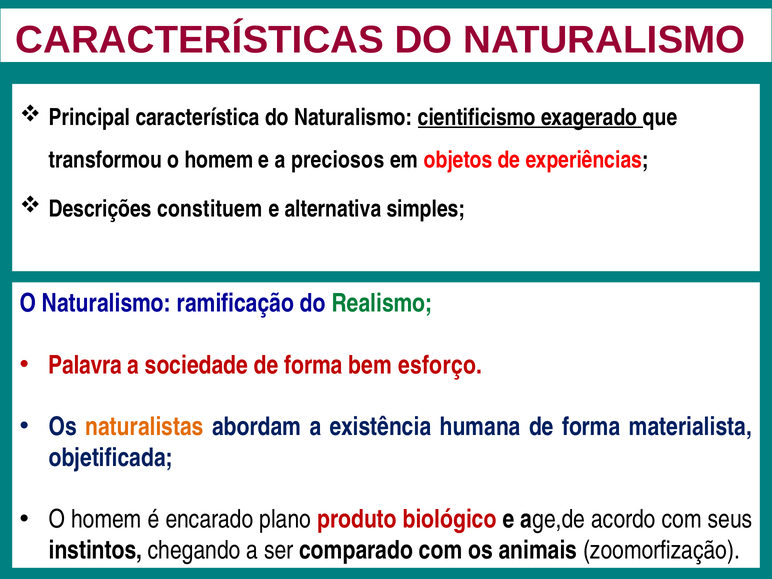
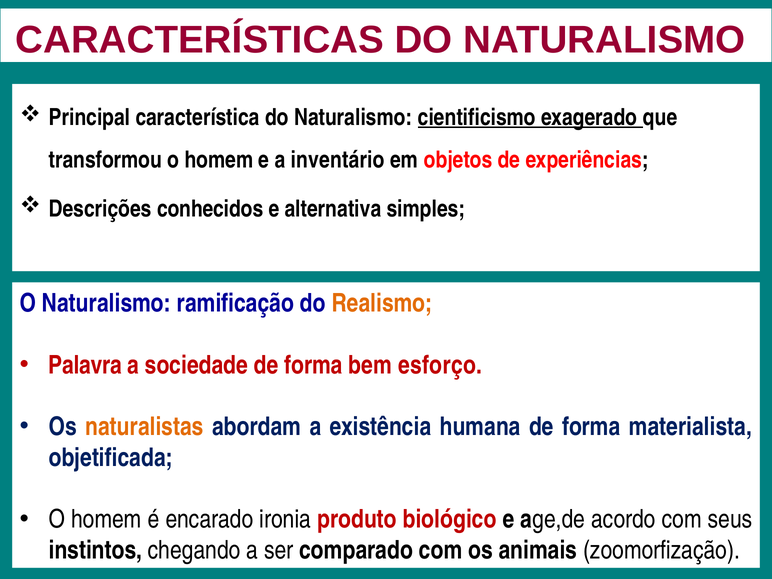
preciosos: preciosos -> inventário
constituem: constituem -> conhecidos
Realismo colour: green -> orange
plano: plano -> ironia
